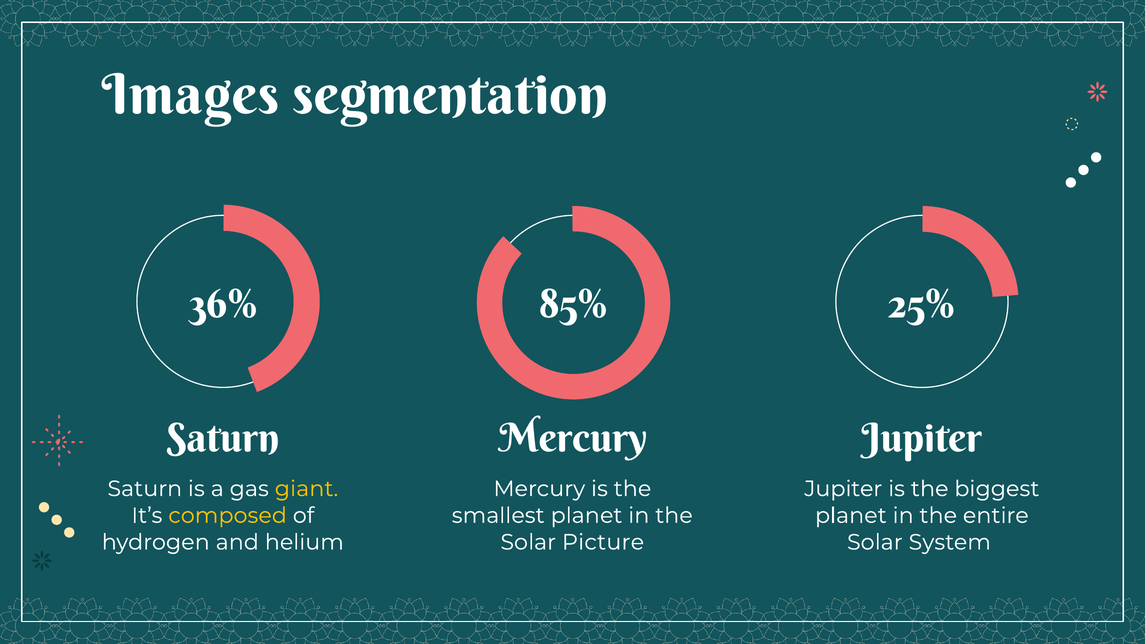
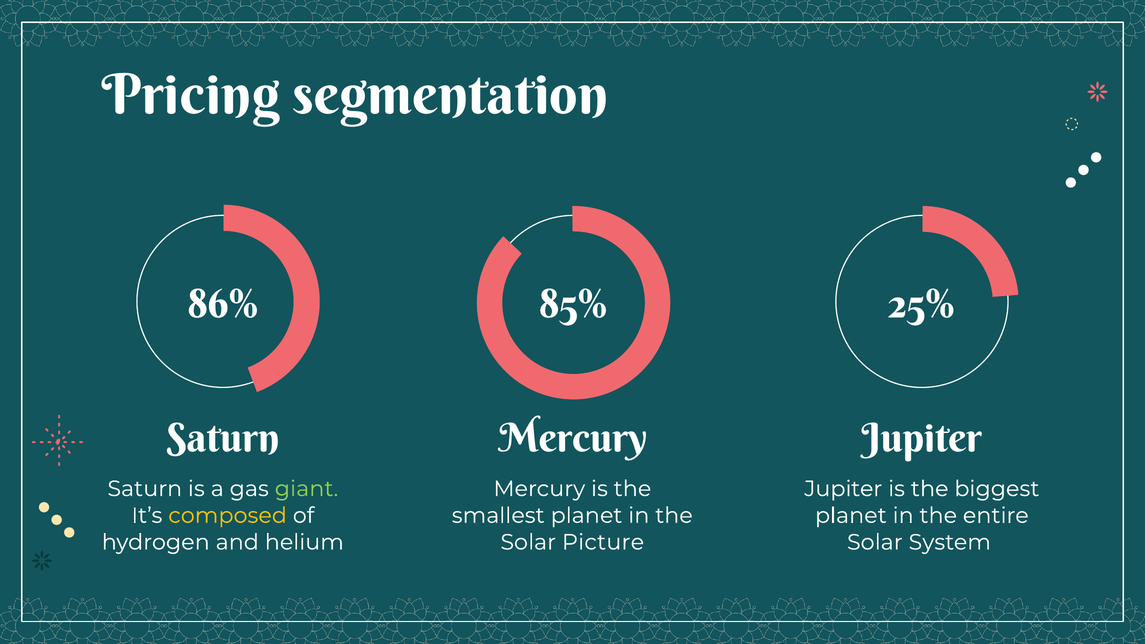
Images: Images -> Pricing
36%: 36% -> 86%
giant colour: yellow -> light green
